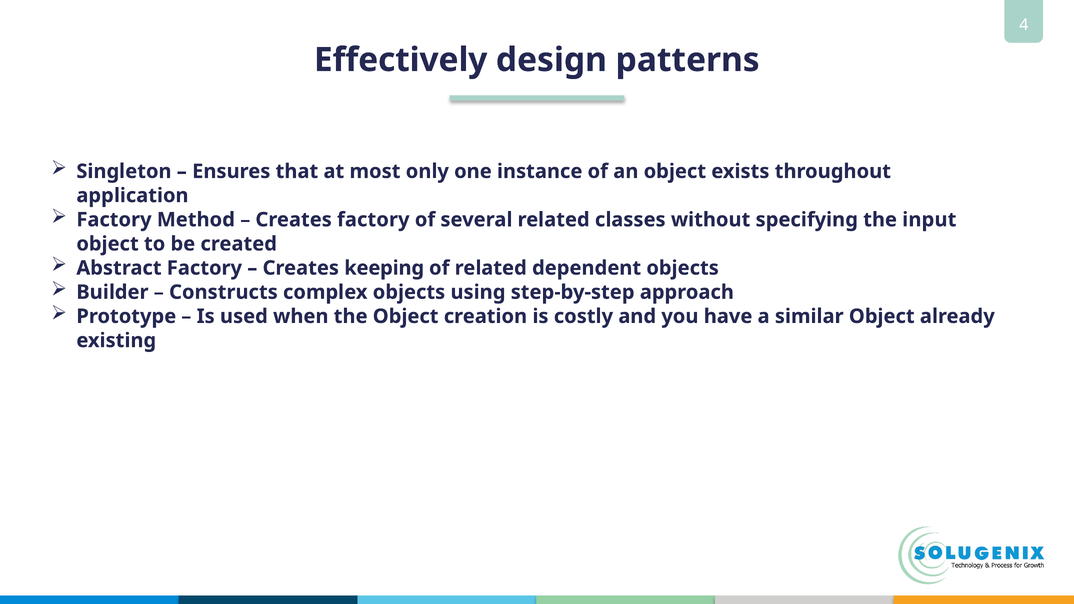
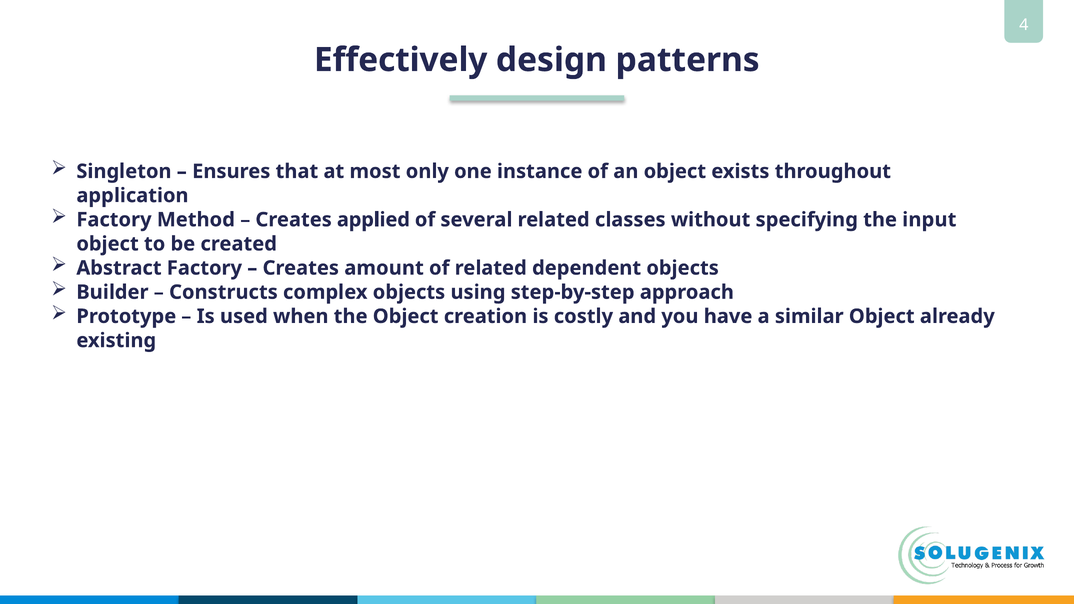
Creates factory: factory -> applied
keeping: keeping -> amount
